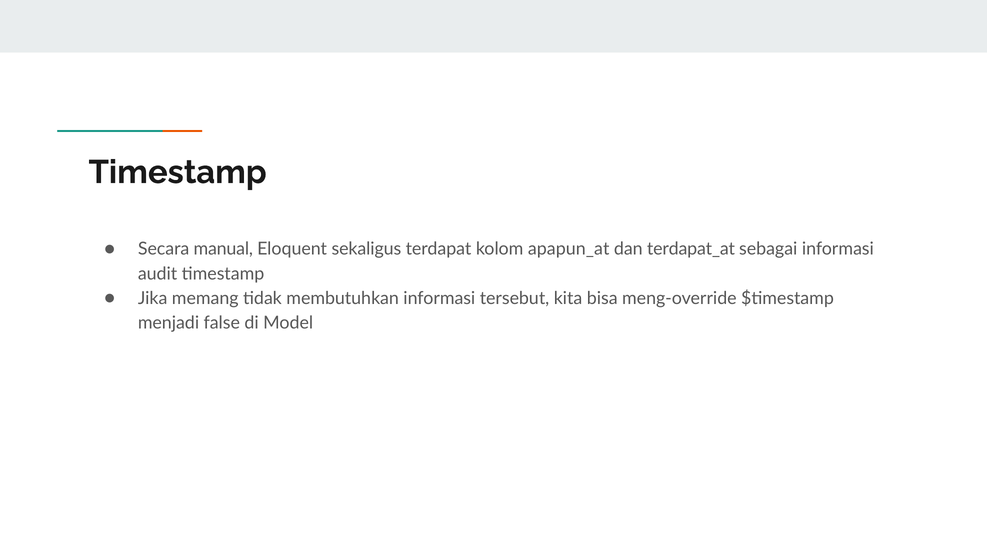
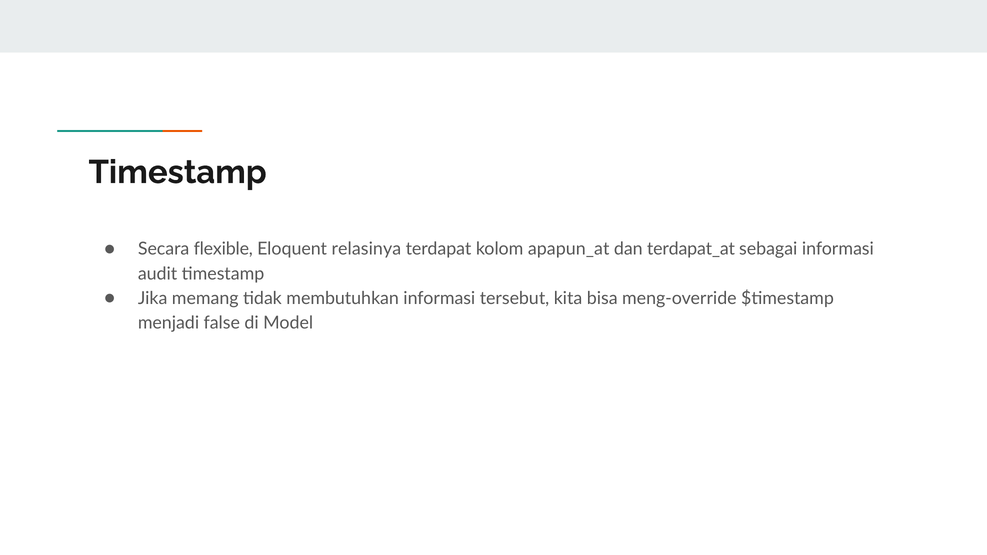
manual: manual -> flexible
sekaligus: sekaligus -> relasinya
